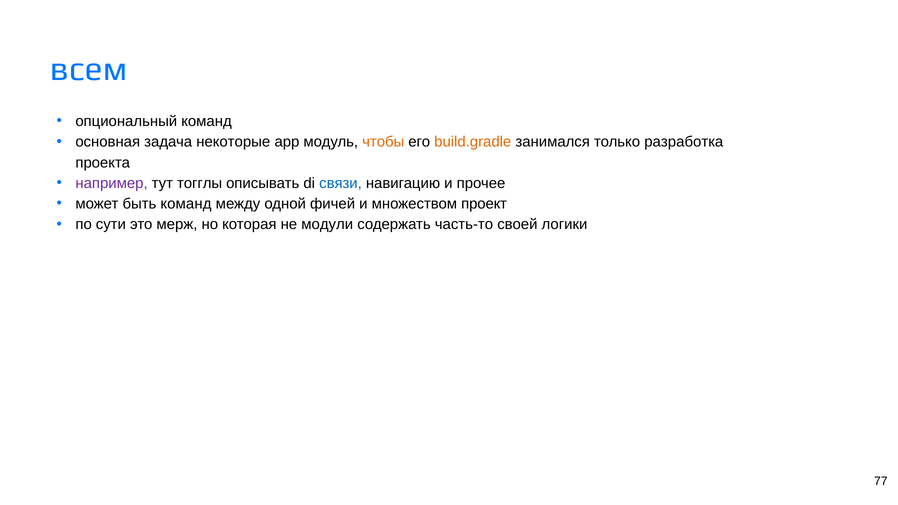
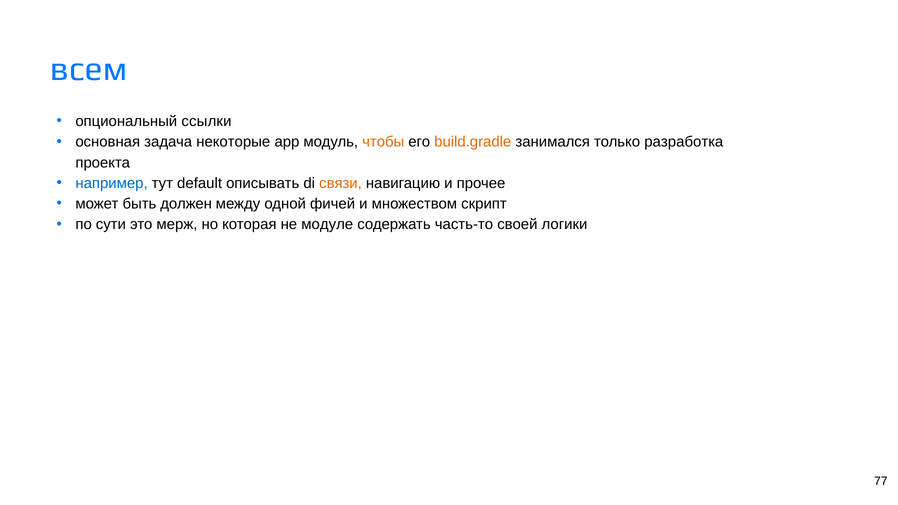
опциональный команд: команд -> ссылки
например colour: purple -> blue
тогглы: тогглы -> default
связи colour: blue -> orange
быть команд: команд -> должен
проект: проект -> скрипт
модули: модули -> модуле
